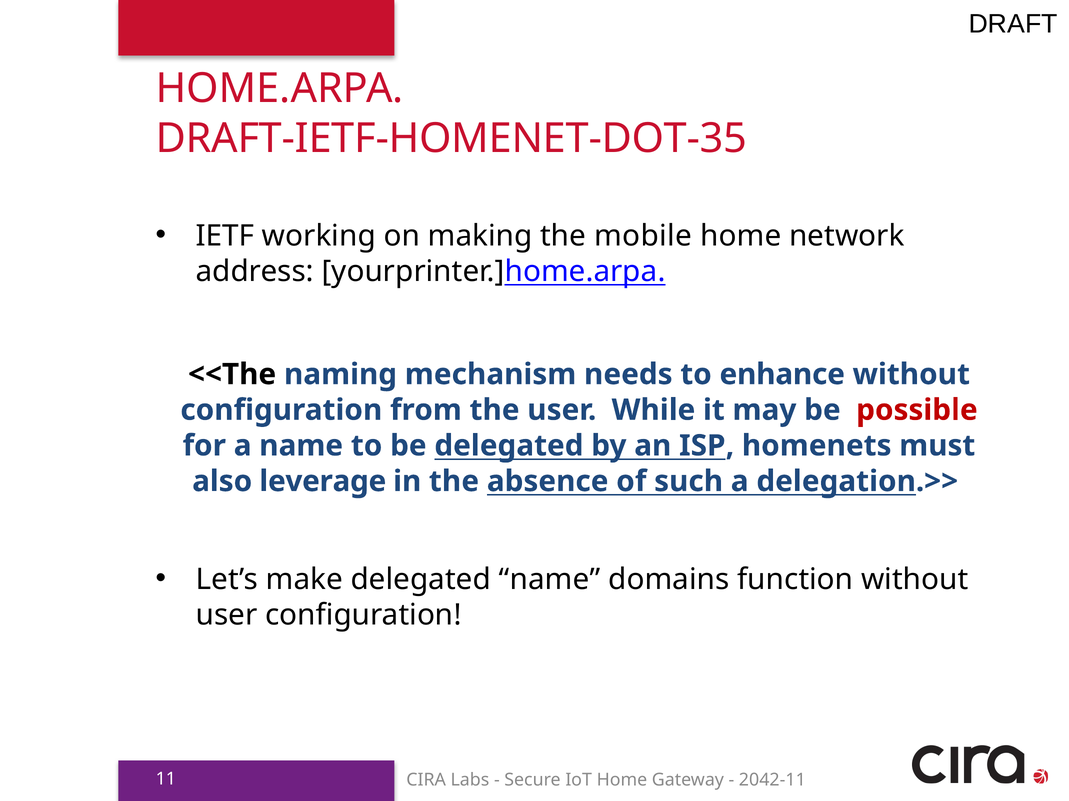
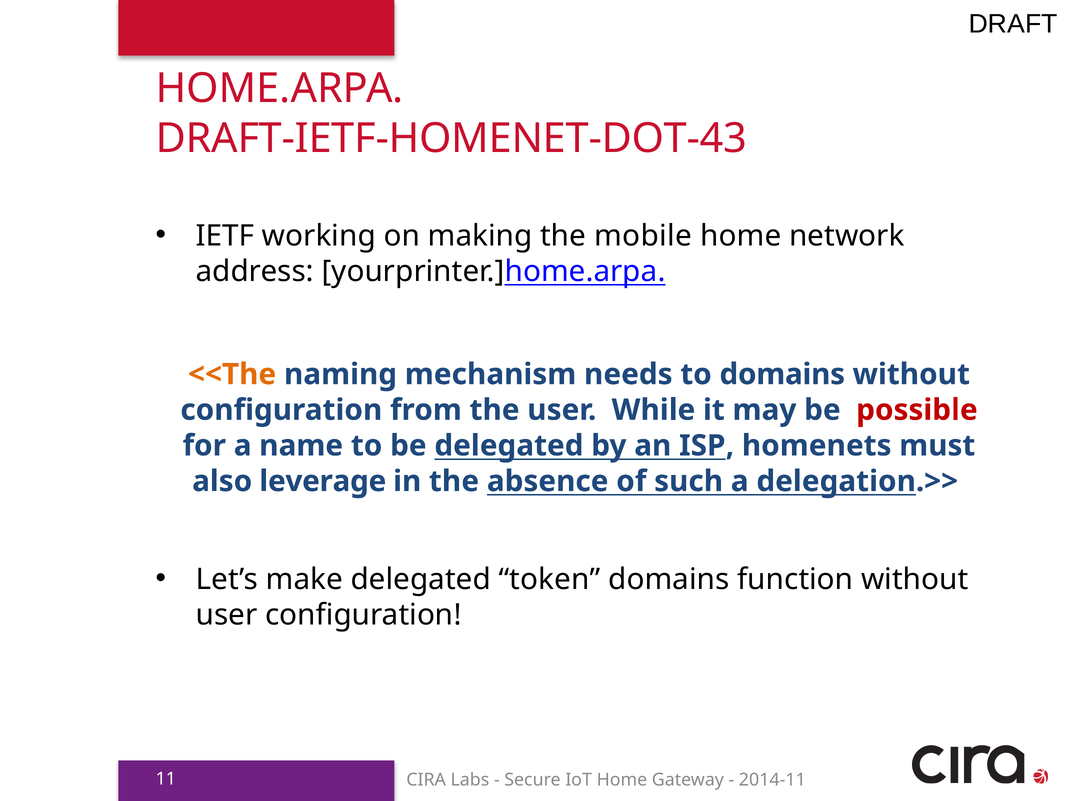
DRAFT-IETF-HOMENET-DOT-35: DRAFT-IETF-HOMENET-DOT-35 -> DRAFT-IETF-HOMENET-DOT-43
<<The colour: black -> orange
to enhance: enhance -> domains
delegated name: name -> token
2042-11: 2042-11 -> 2014-11
